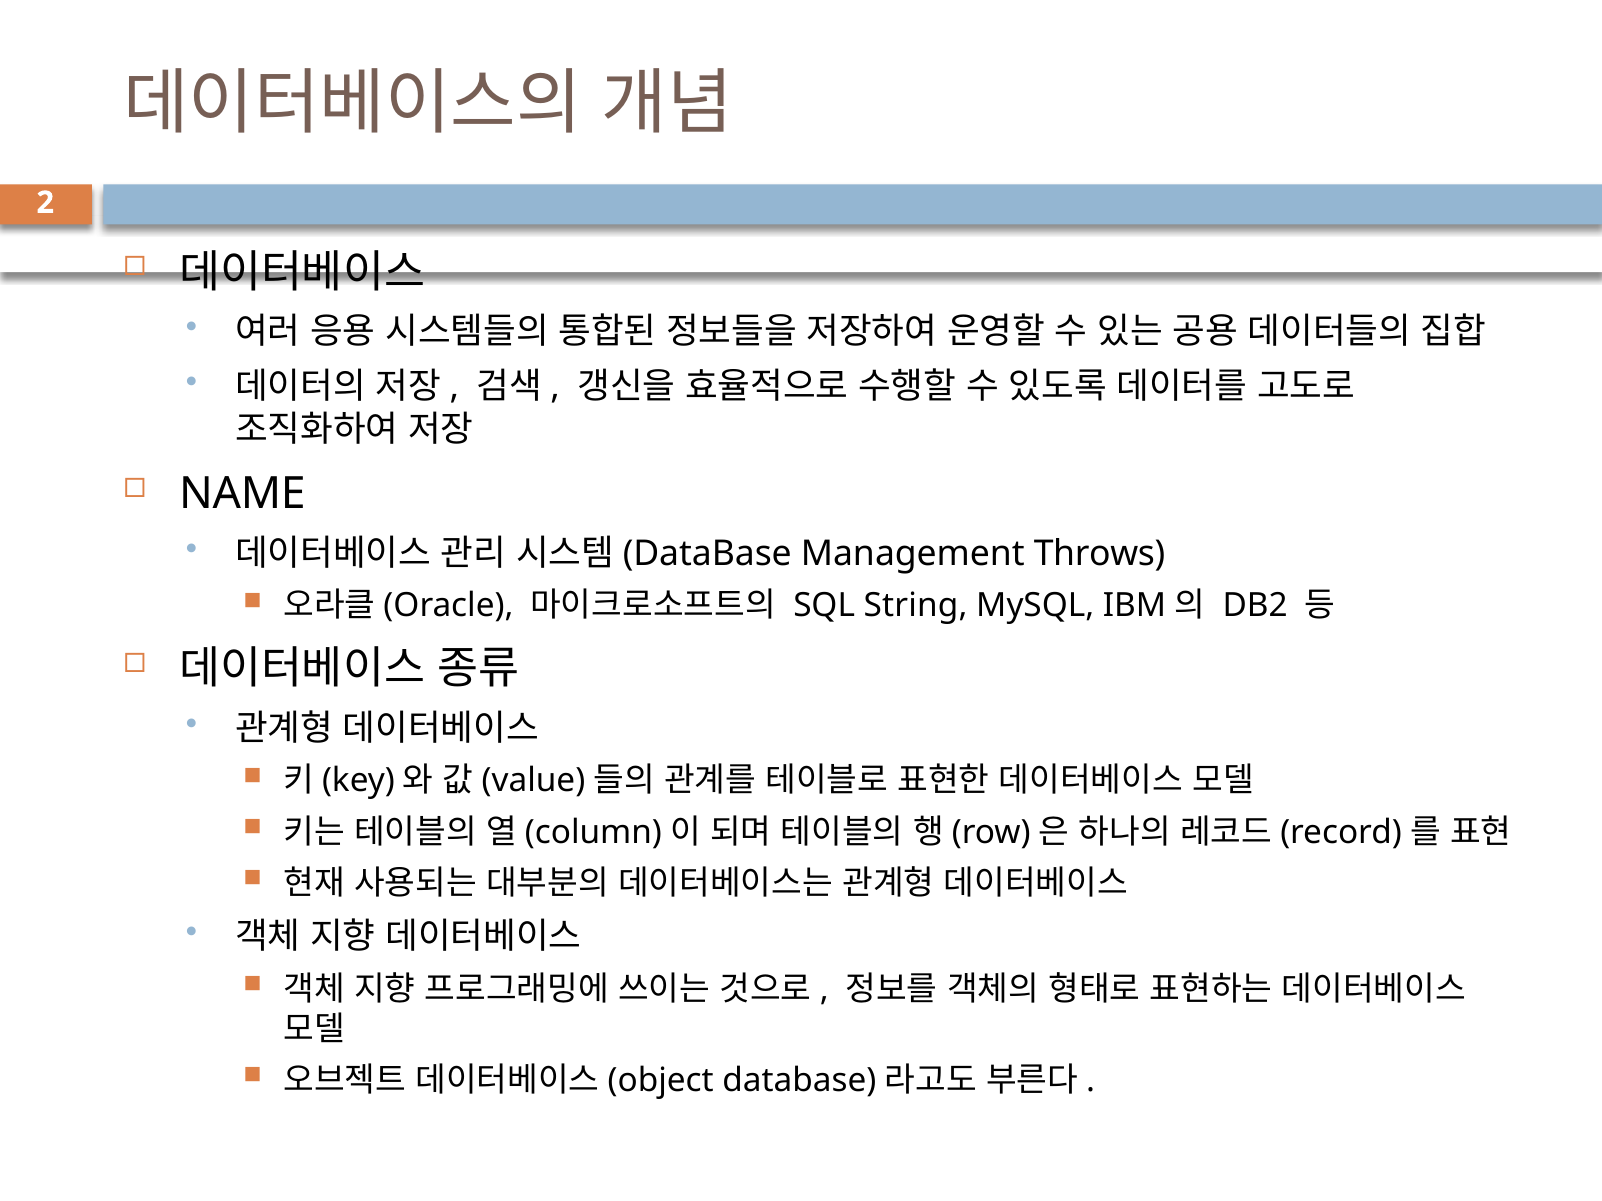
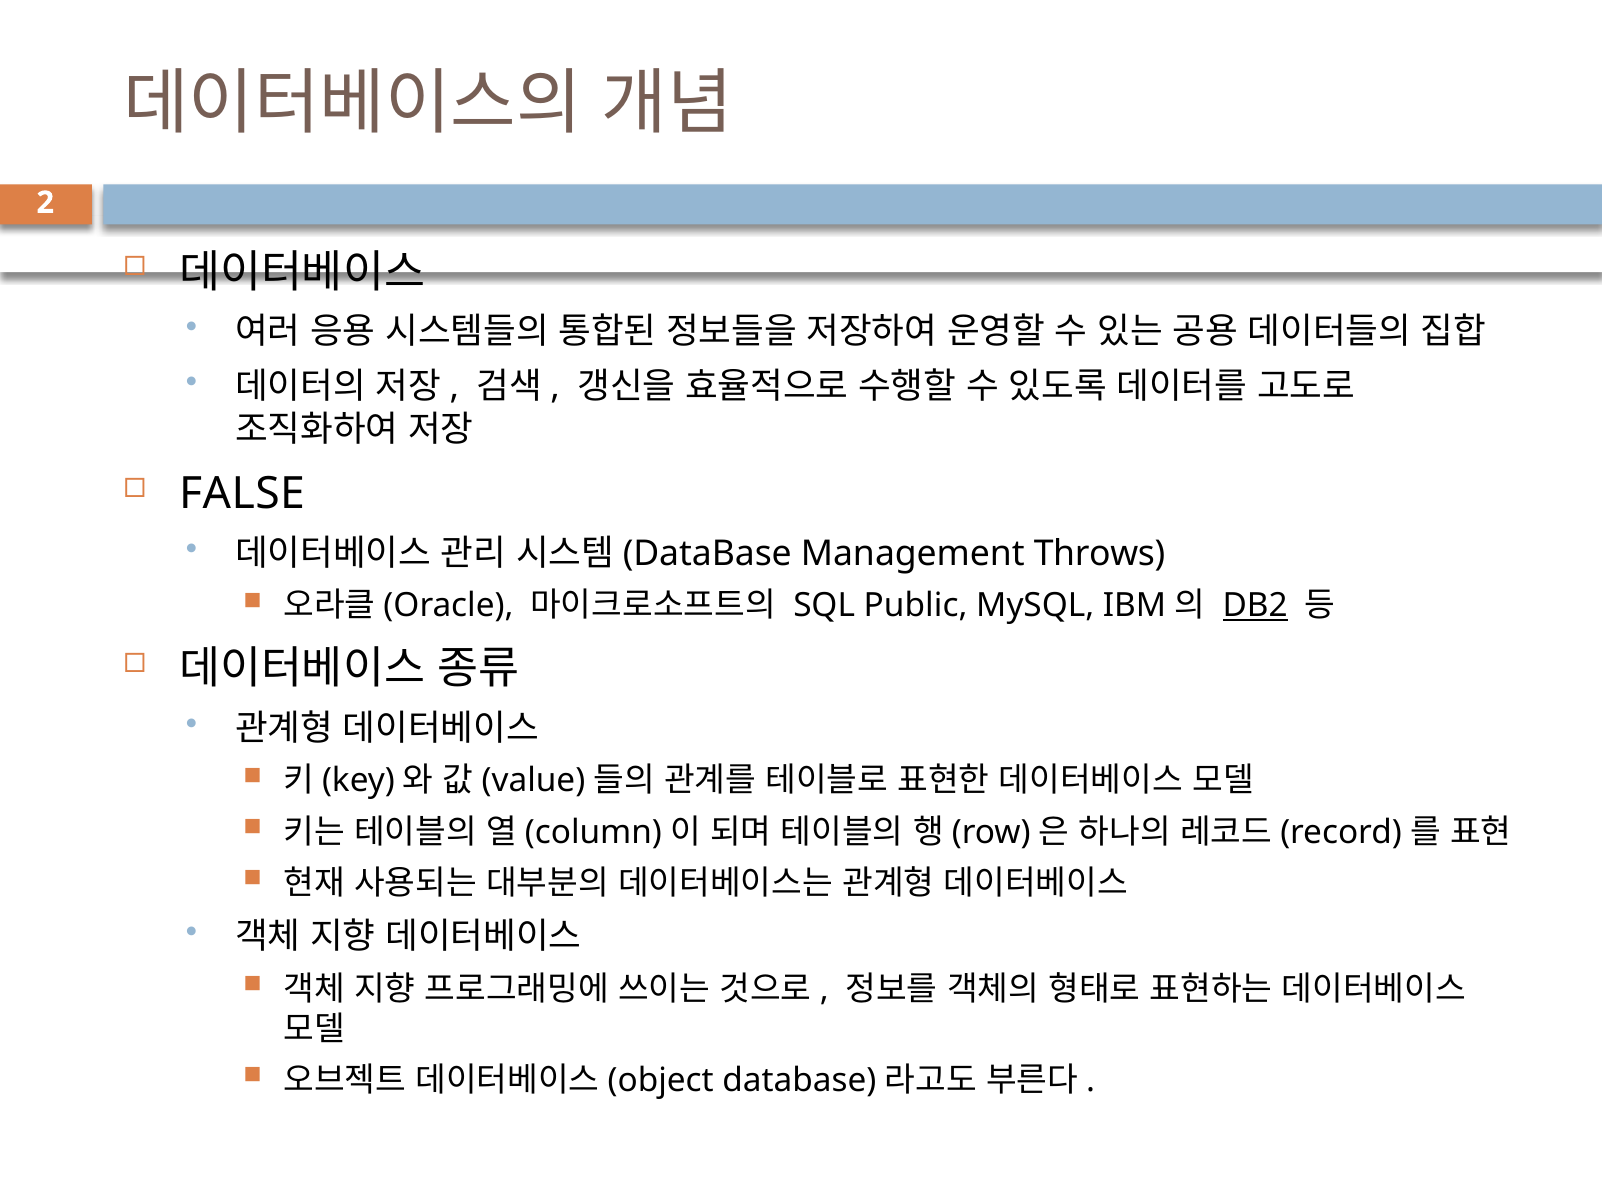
NAME: NAME -> FALSE
String: String -> Public
DB2 underline: none -> present
